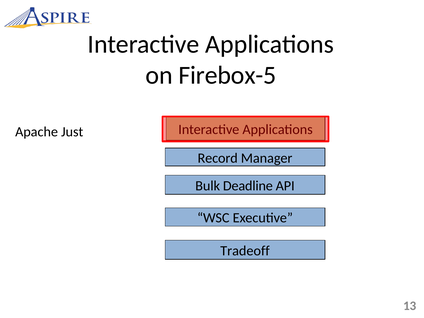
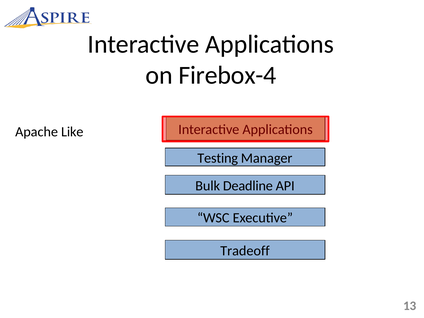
Firebox-5: Firebox-5 -> Firebox-4
Just: Just -> Like
Record: Record -> Testing
